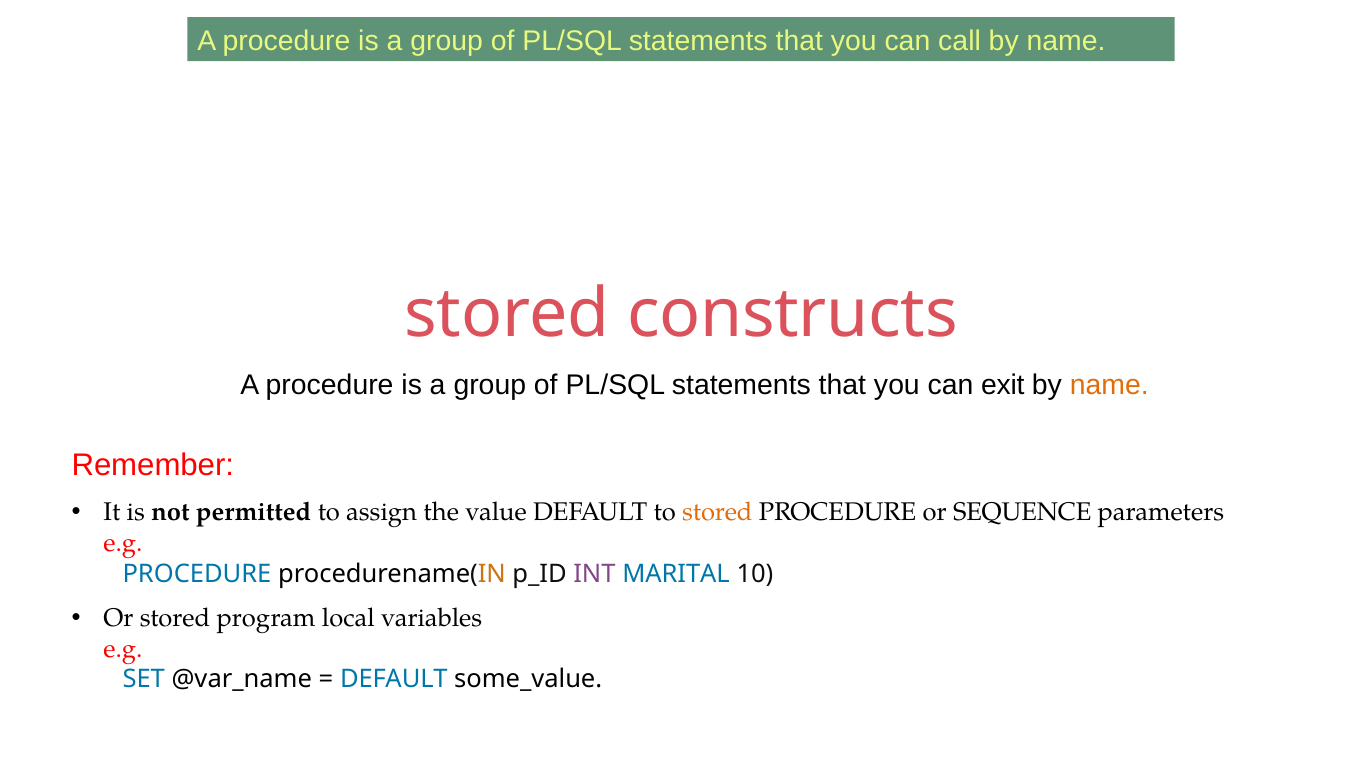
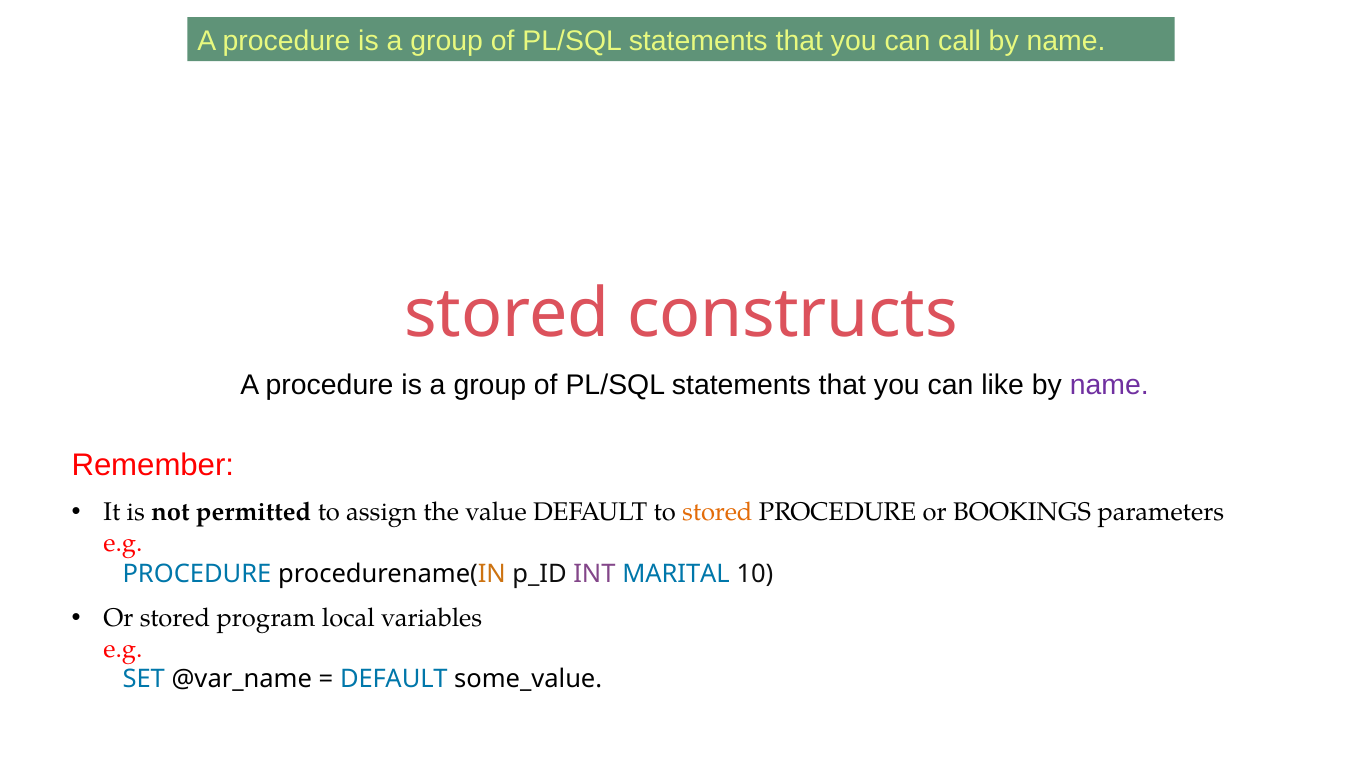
exit: exit -> like
name at (1109, 385) colour: orange -> purple
SEQUENCE: SEQUENCE -> BOOKINGS
